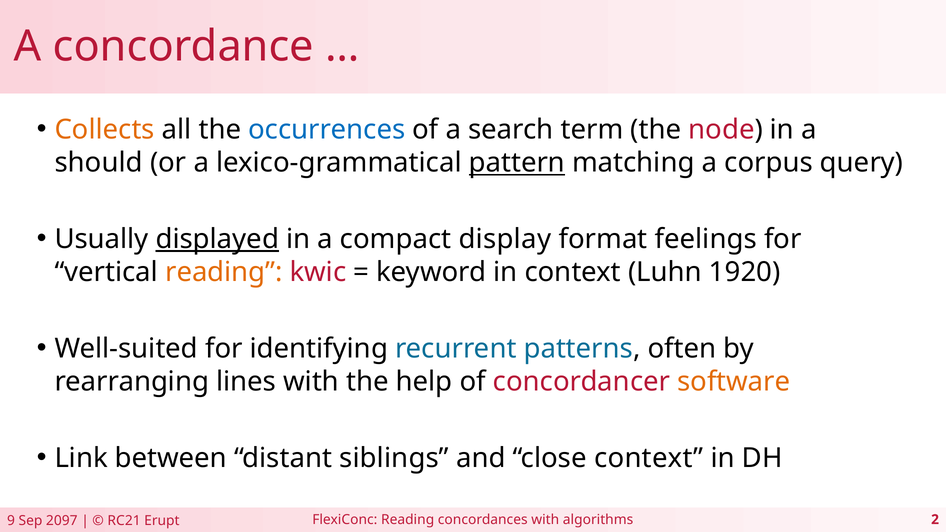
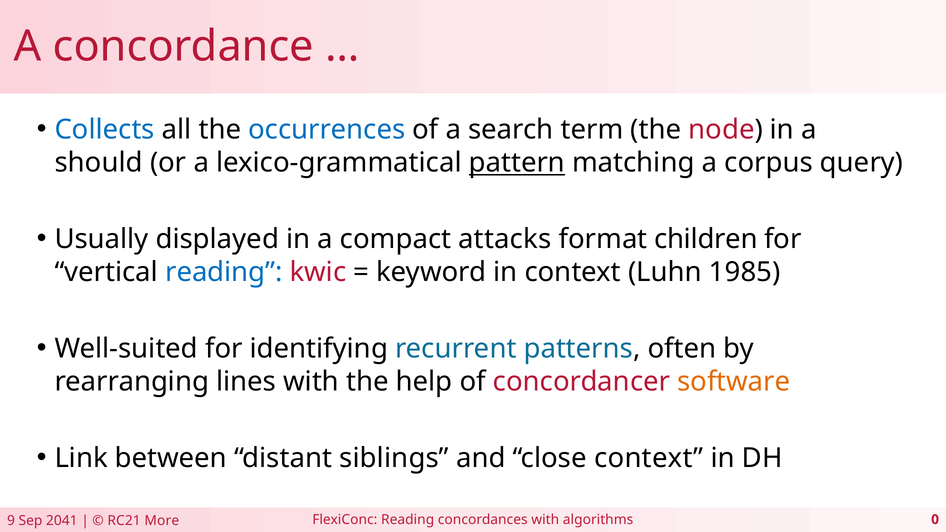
Collects colour: orange -> blue
displayed underline: present -> none
display: display -> attacks
feelings: feelings -> children
reading at (224, 272) colour: orange -> blue
1920: 1920 -> 1985
2: 2 -> 0
2097: 2097 -> 2041
Erupt: Erupt -> More
